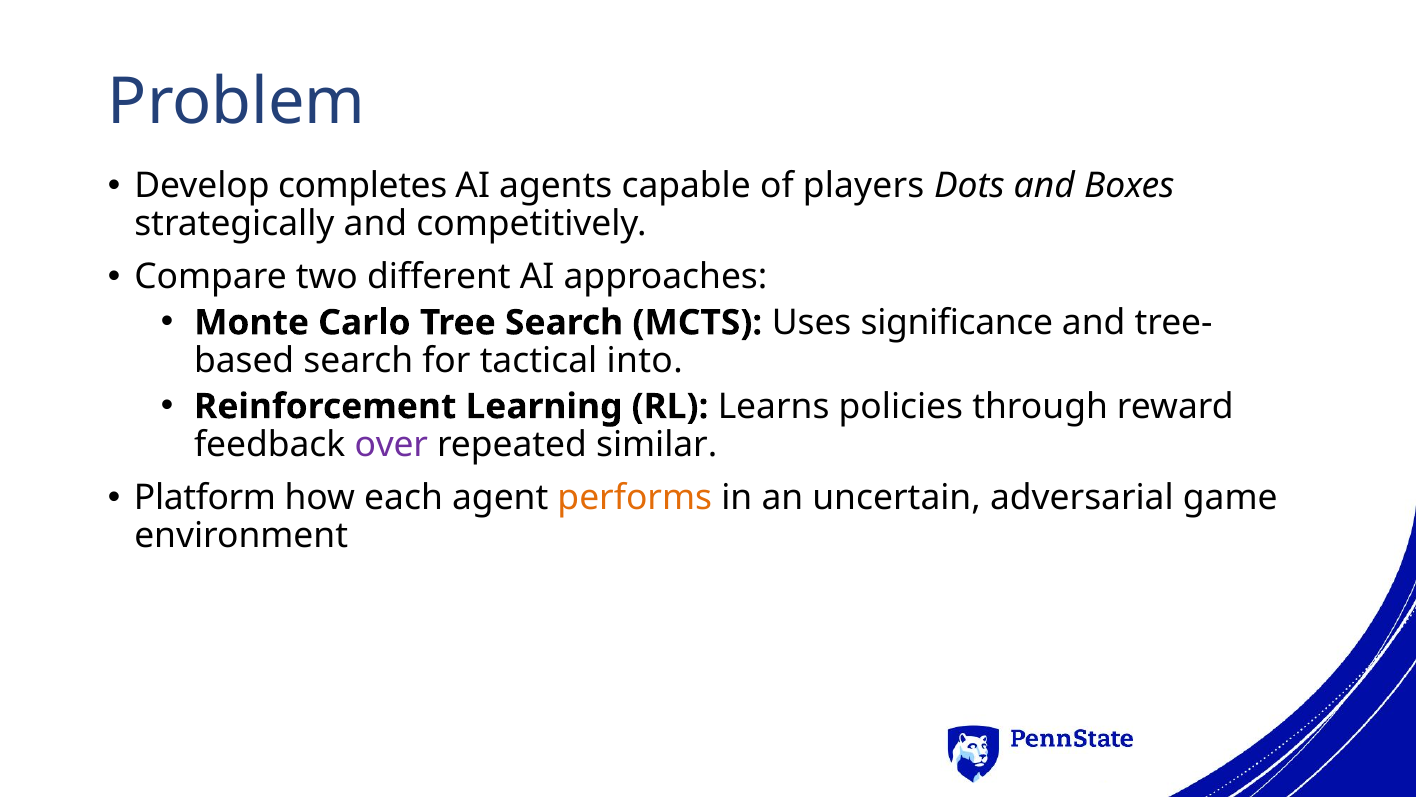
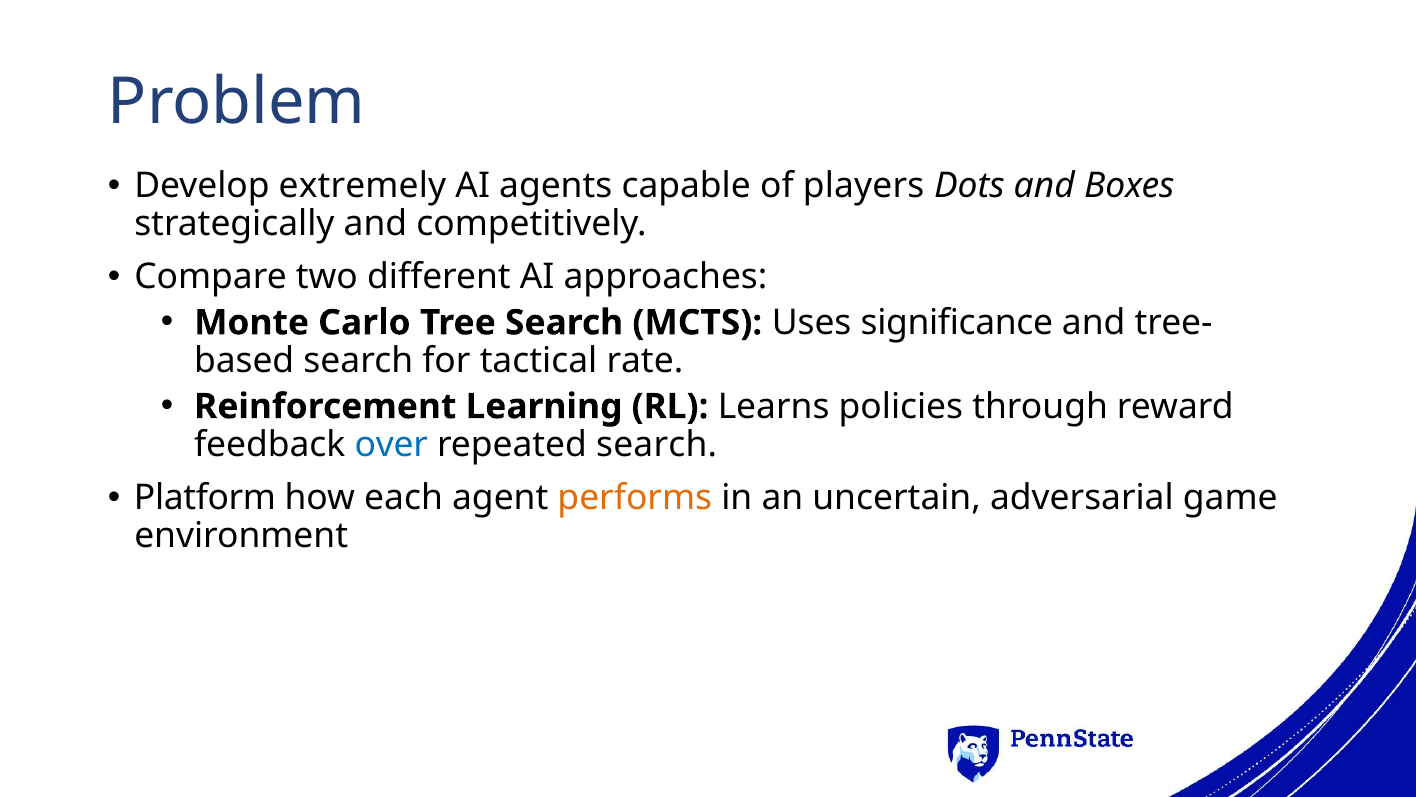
completes: completes -> extremely
into: into -> rate
over colour: purple -> blue
repeated similar: similar -> search
